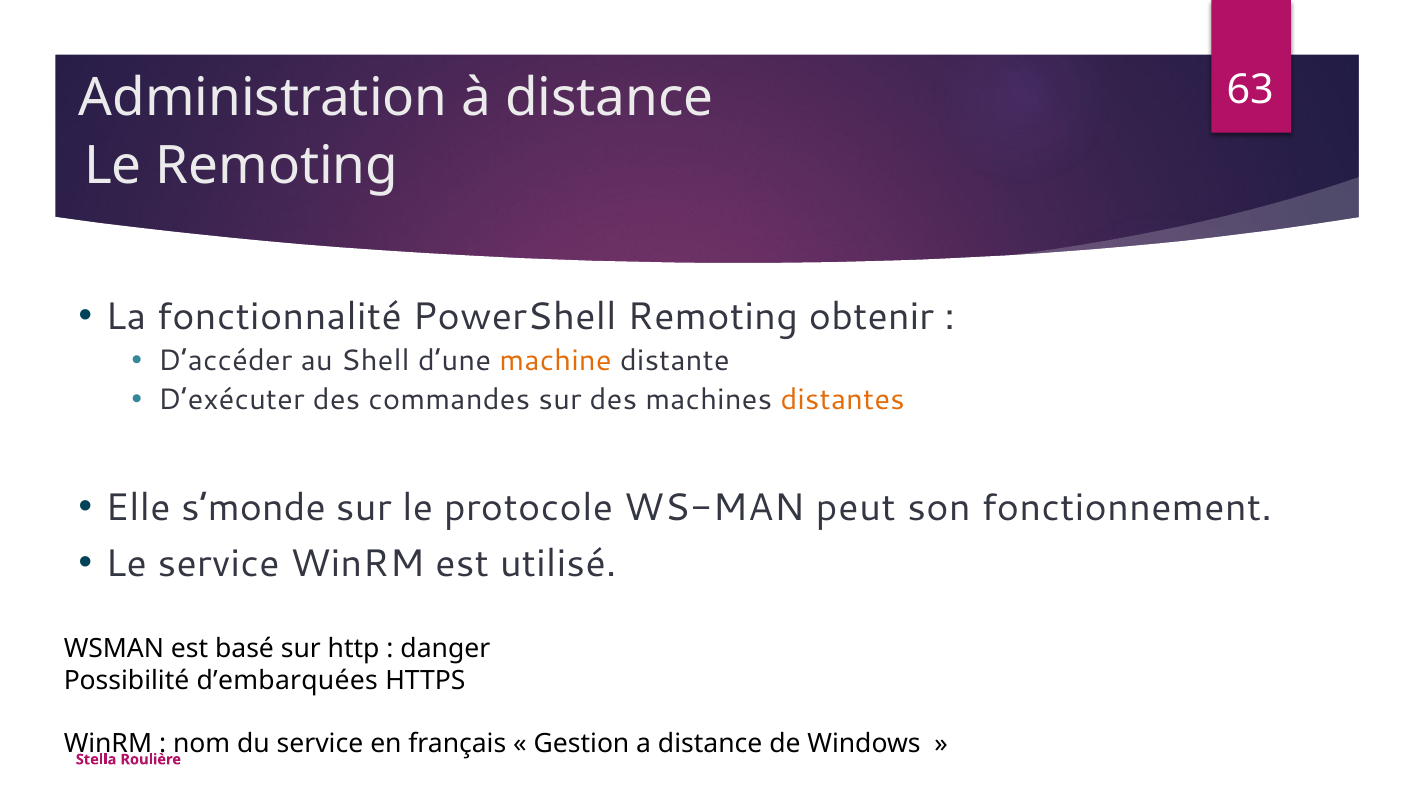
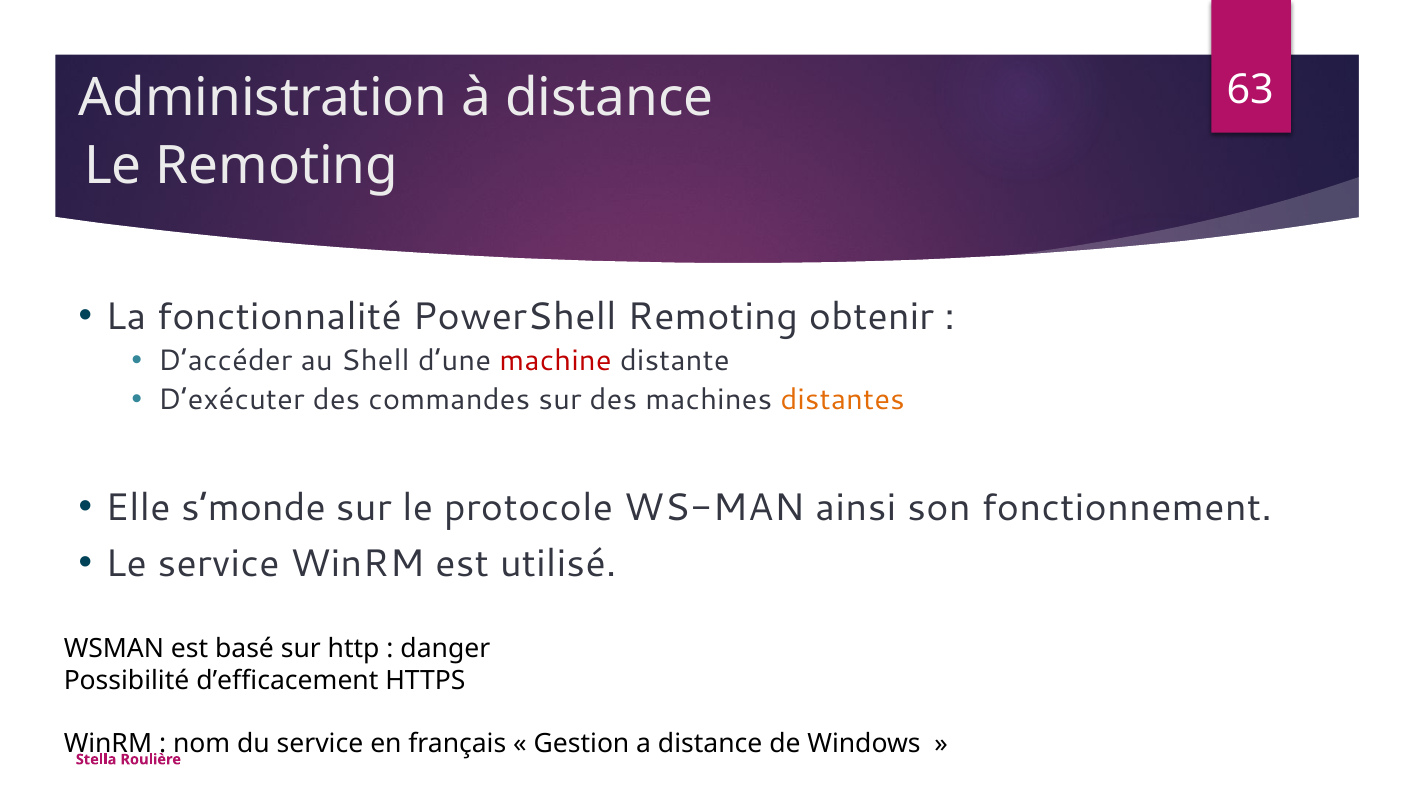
machine colour: orange -> red
peut: peut -> ainsi
d’embarquées: d’embarquées -> d’efficacement
